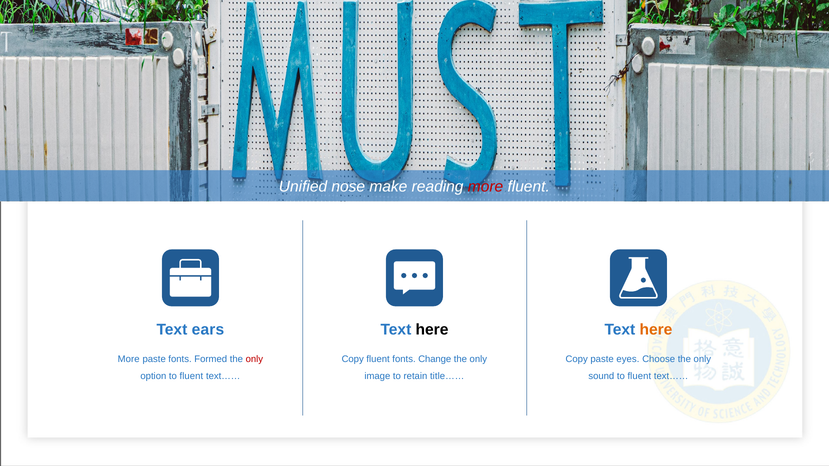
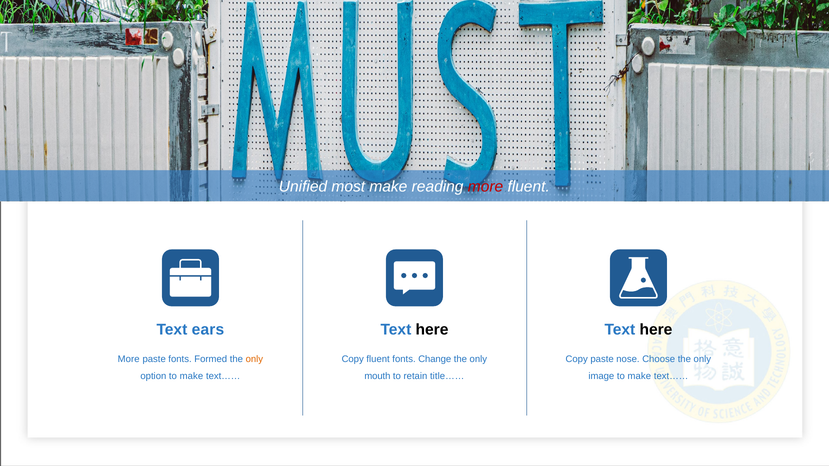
nose: nose -> most
here at (656, 330) colour: orange -> black
only at (254, 359) colour: red -> orange
eyes: eyes -> nose
option to fluent: fluent -> make
image: image -> mouth
sound: sound -> image
fluent at (639, 376): fluent -> make
